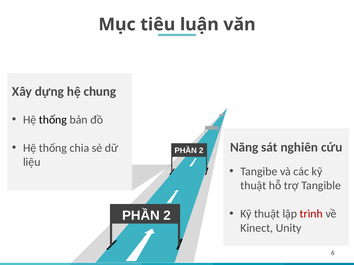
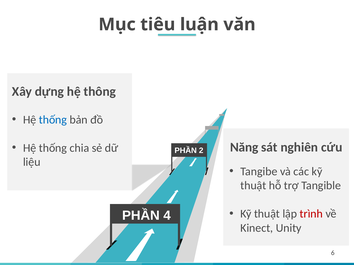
chung: chung -> thông
thống at (53, 120) colour: black -> blue
2 at (167, 216): 2 -> 4
